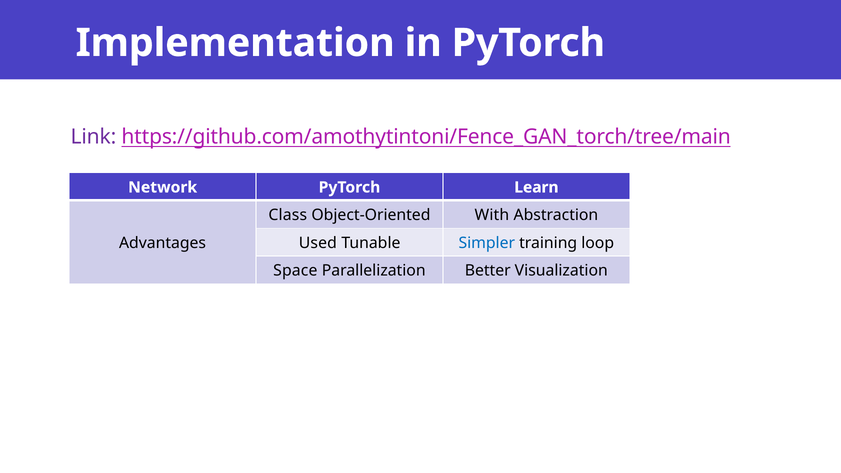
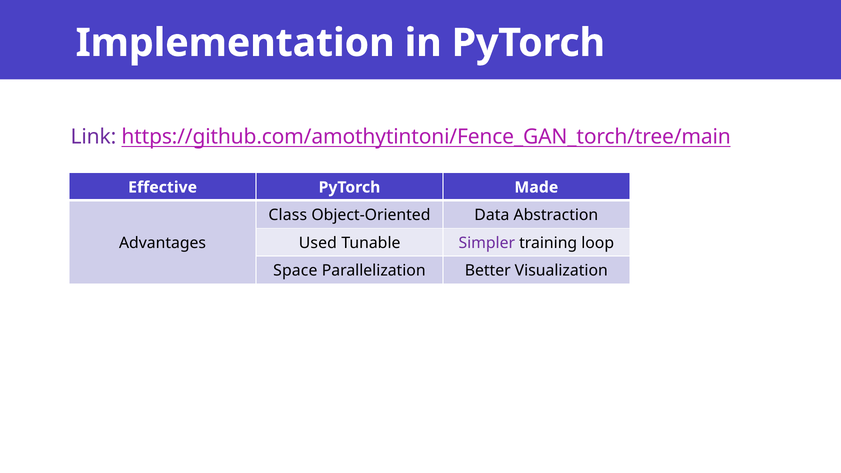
Network: Network -> Effective
Learn: Learn -> Made
With: With -> Data
Simpler colour: blue -> purple
